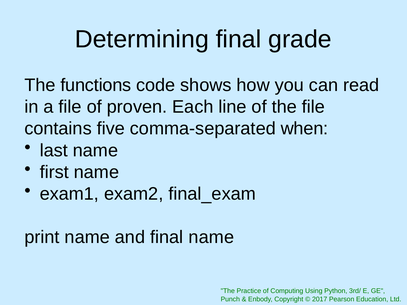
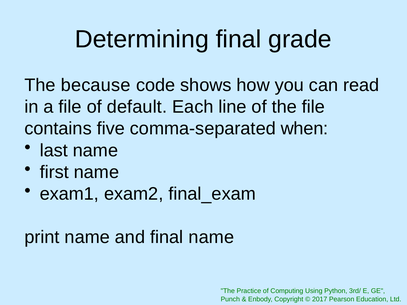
functions: functions -> because
proven: proven -> default
